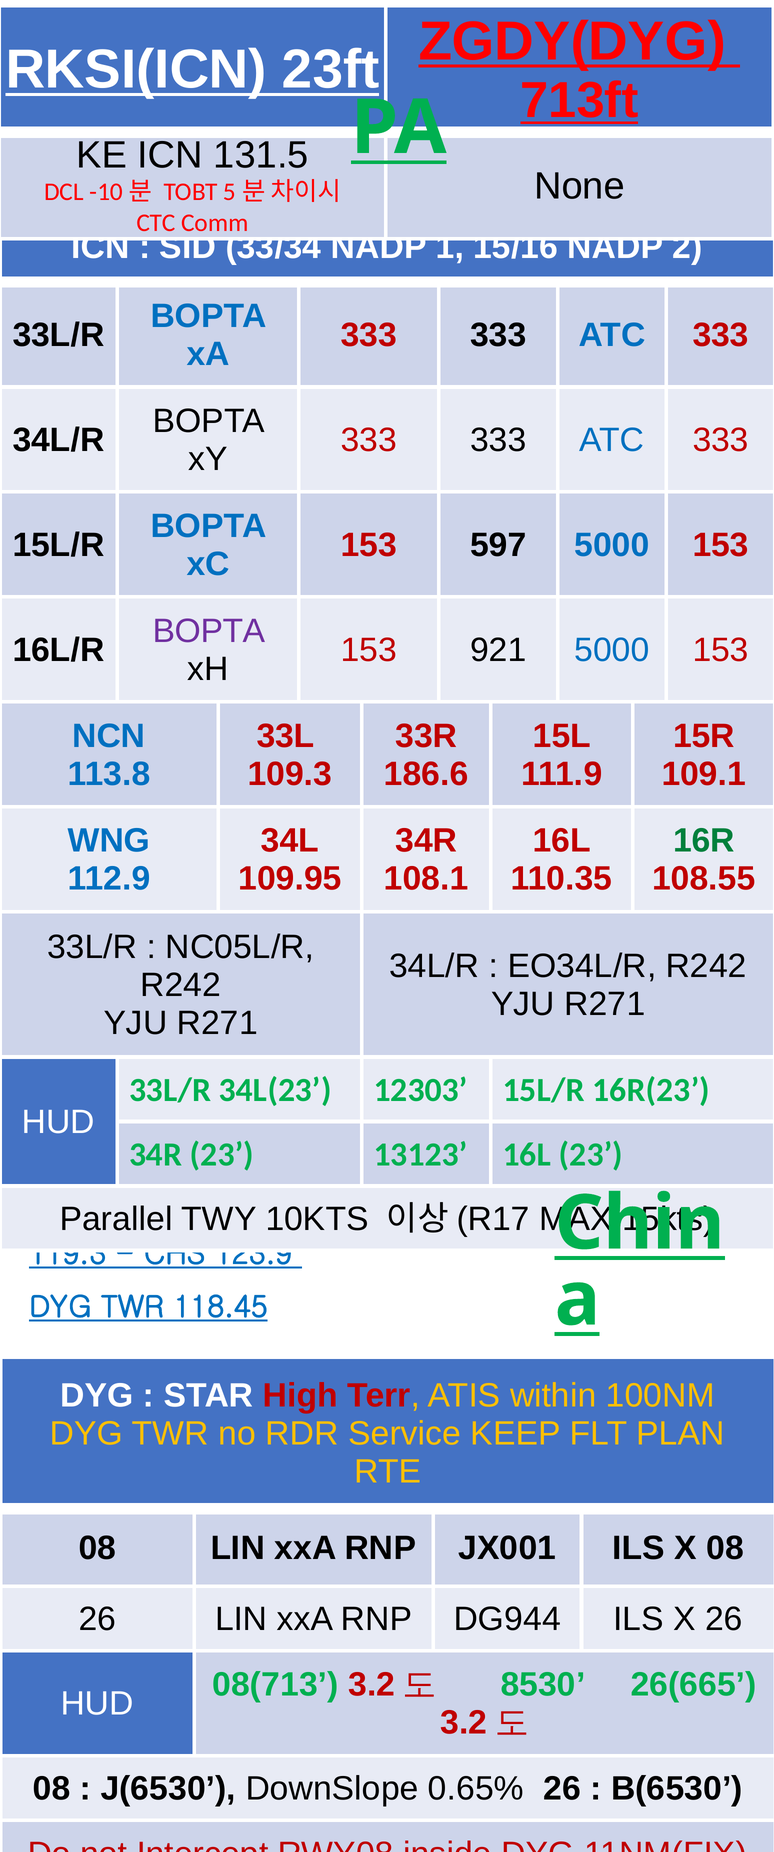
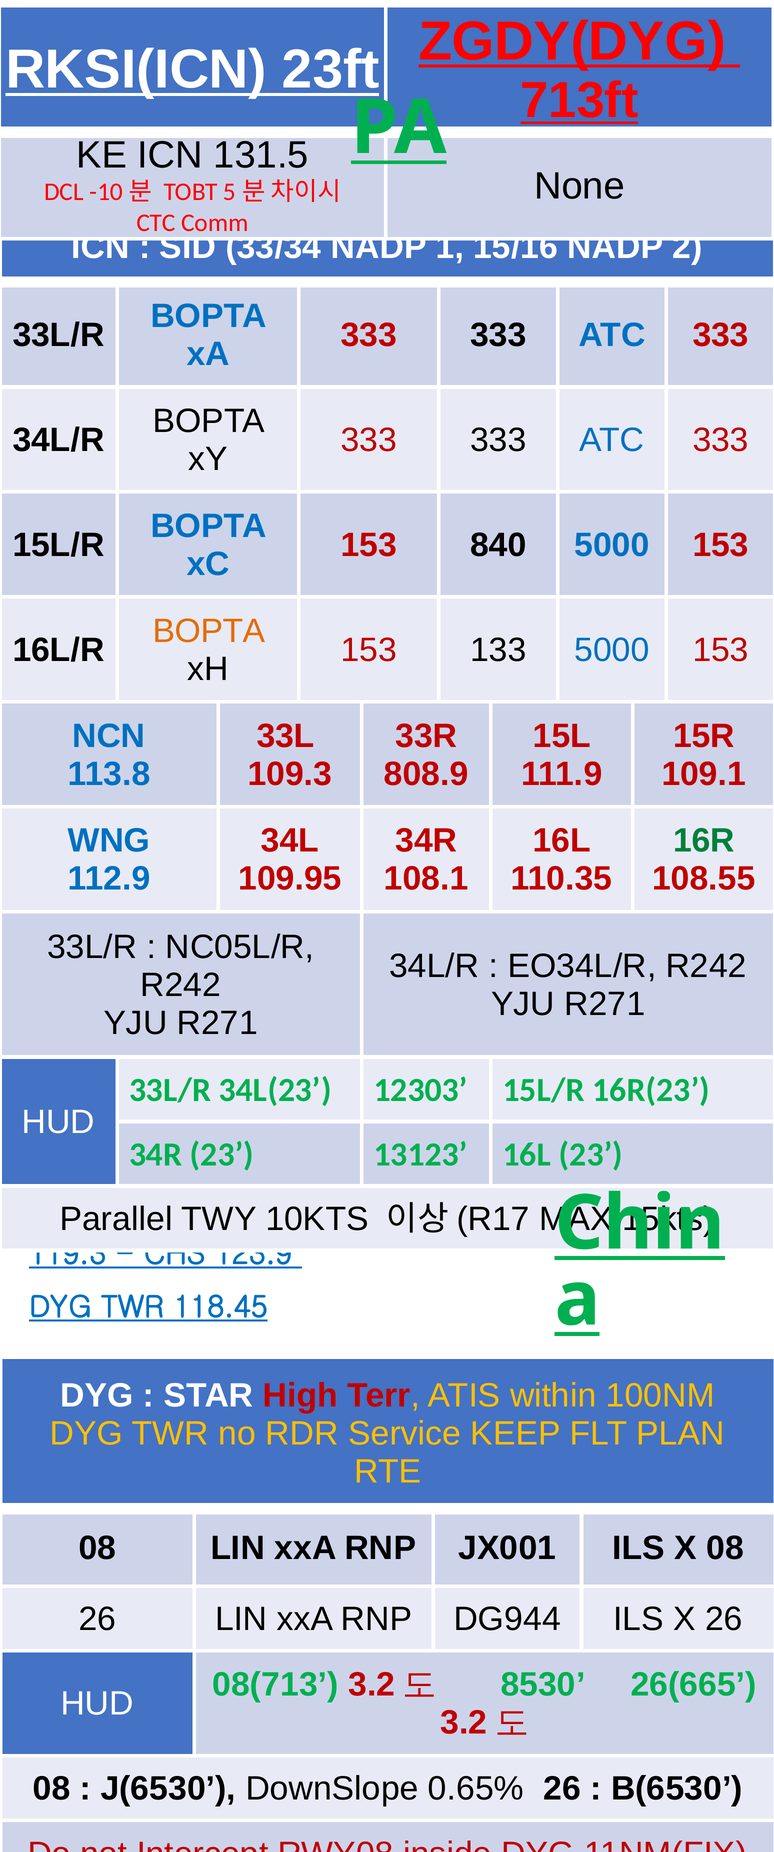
597: 597 -> 840
BOPTA at (209, 631) colour: purple -> orange
921: 921 -> 133
186.6: 186.6 -> 808.9
